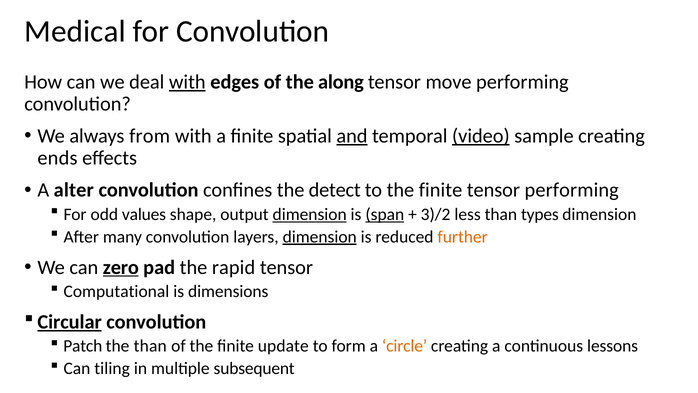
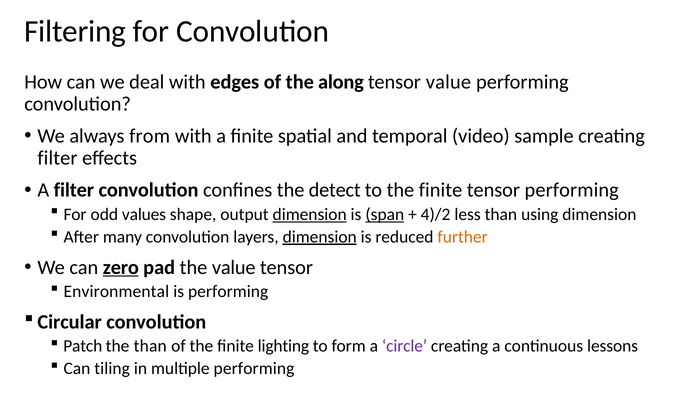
Medical: Medical -> Filtering
with at (187, 82) underline: present -> none
tensor move: move -> value
and underline: present -> none
video underline: present -> none
ends at (57, 158): ends -> filter
A alter: alter -> filter
3)/2: 3)/2 -> 4)/2
types: types -> using
the rapid: rapid -> value
Computational: Computational -> Environmental
is dimensions: dimensions -> performing
Circular underline: present -> none
update: update -> lighting
circle colour: orange -> purple
multiple subsequent: subsequent -> performing
